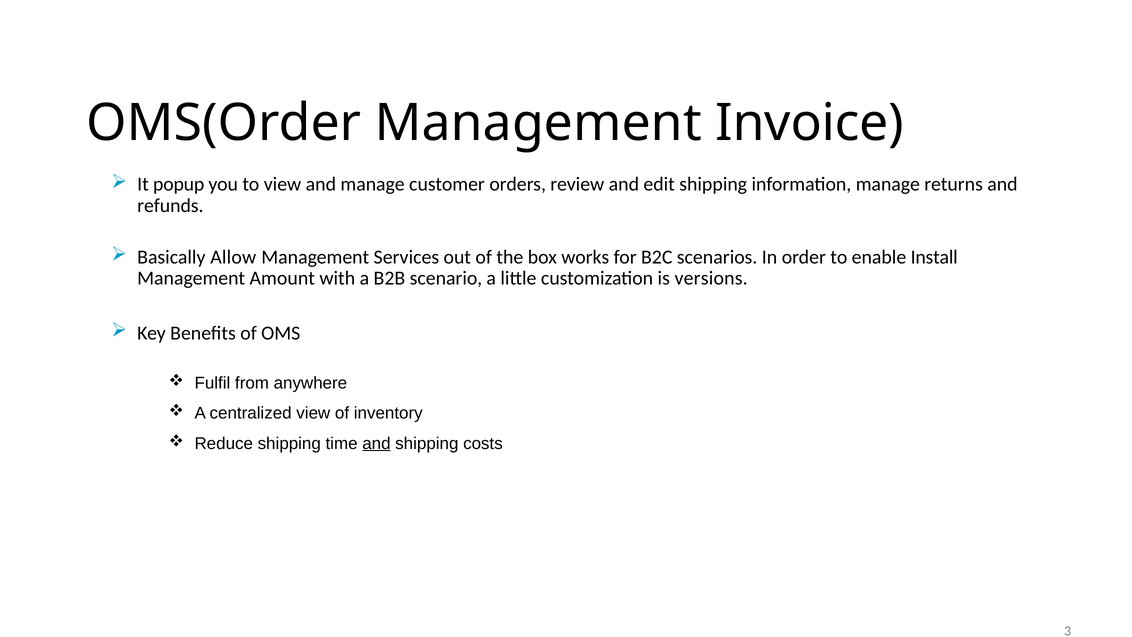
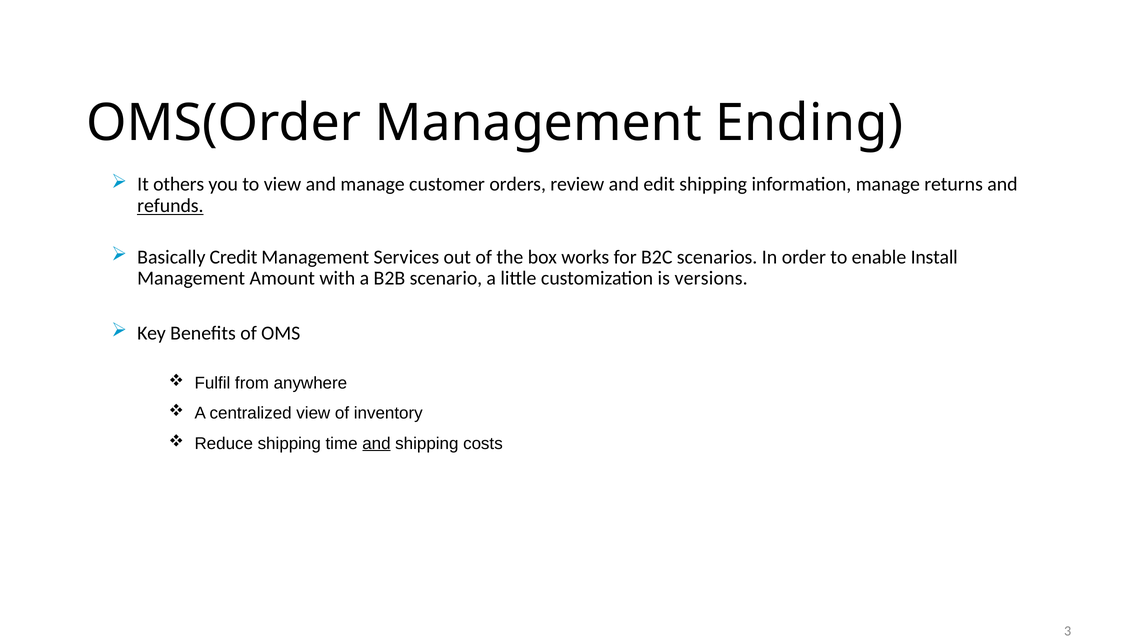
Invoice: Invoice -> Ending
popup: popup -> others
refunds underline: none -> present
Allow: Allow -> Credit
